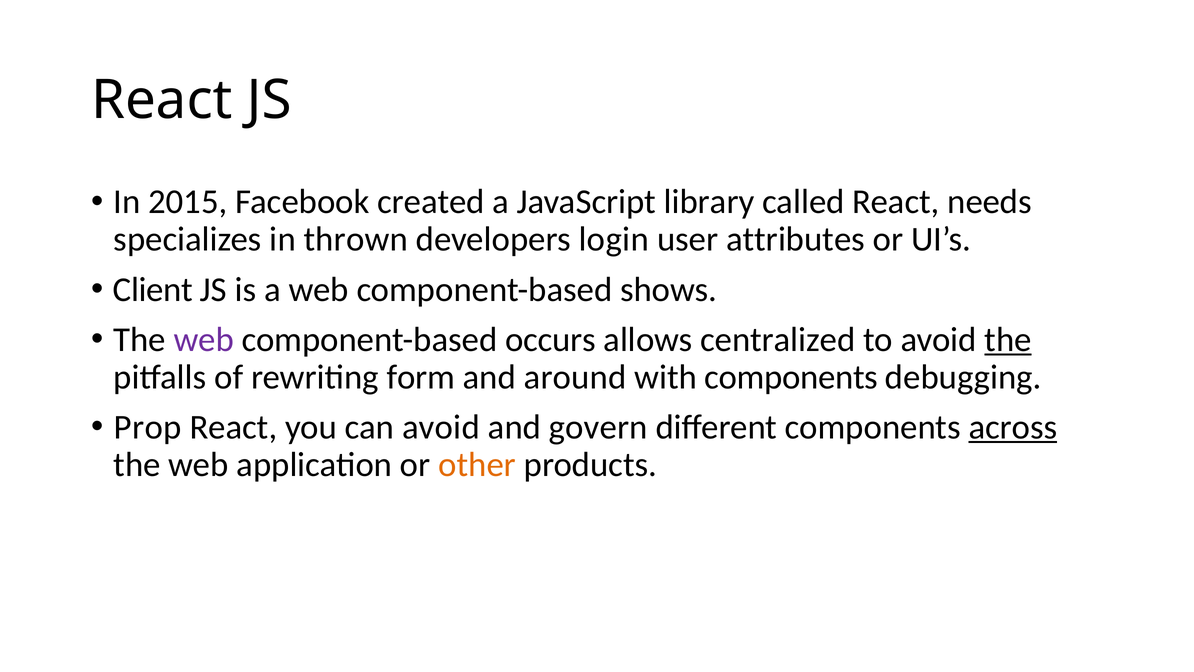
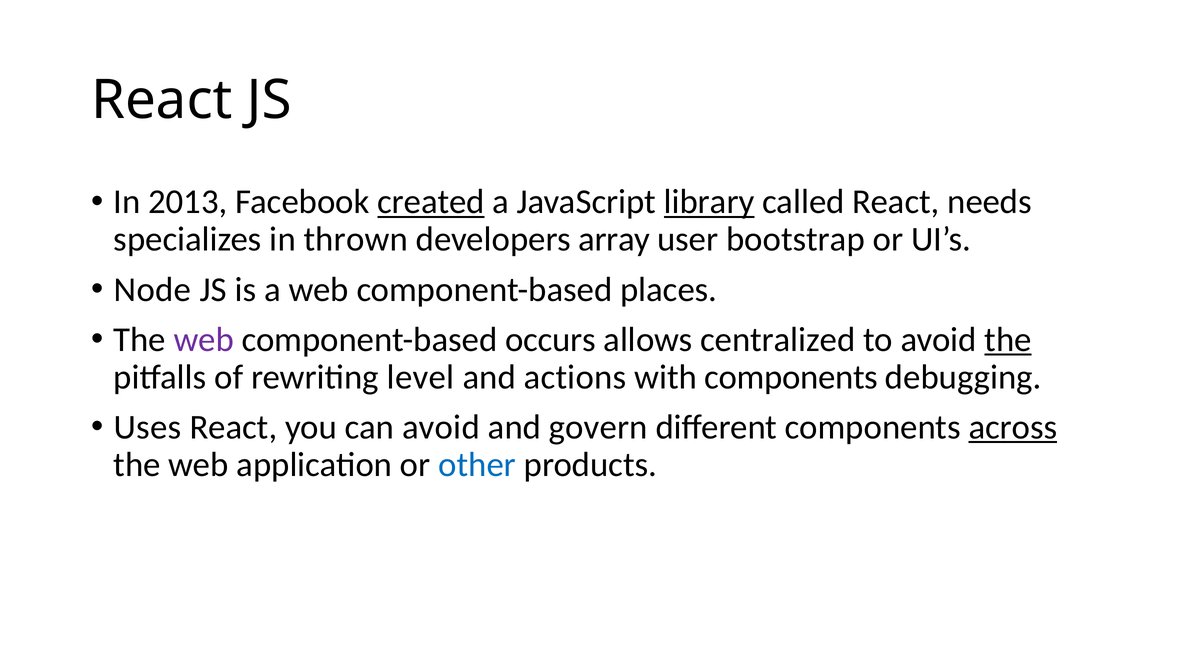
2015: 2015 -> 2013
created underline: none -> present
library underline: none -> present
login: login -> array
attributes: attributes -> bootstrap
Client: Client -> Node
shows: shows -> places
form: form -> level
around: around -> actions
Prop: Prop -> Uses
other colour: orange -> blue
